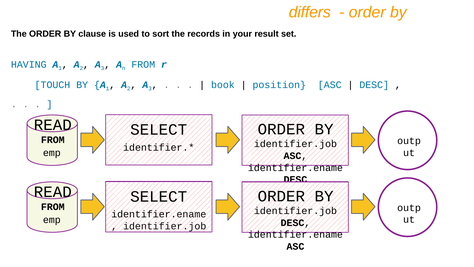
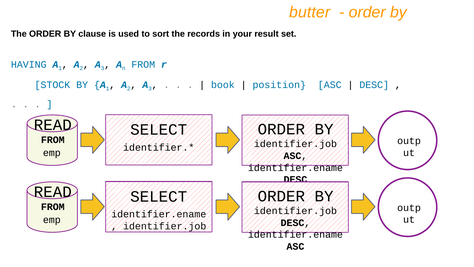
differs: differs -> butter
TOUCH: TOUCH -> STOCK
